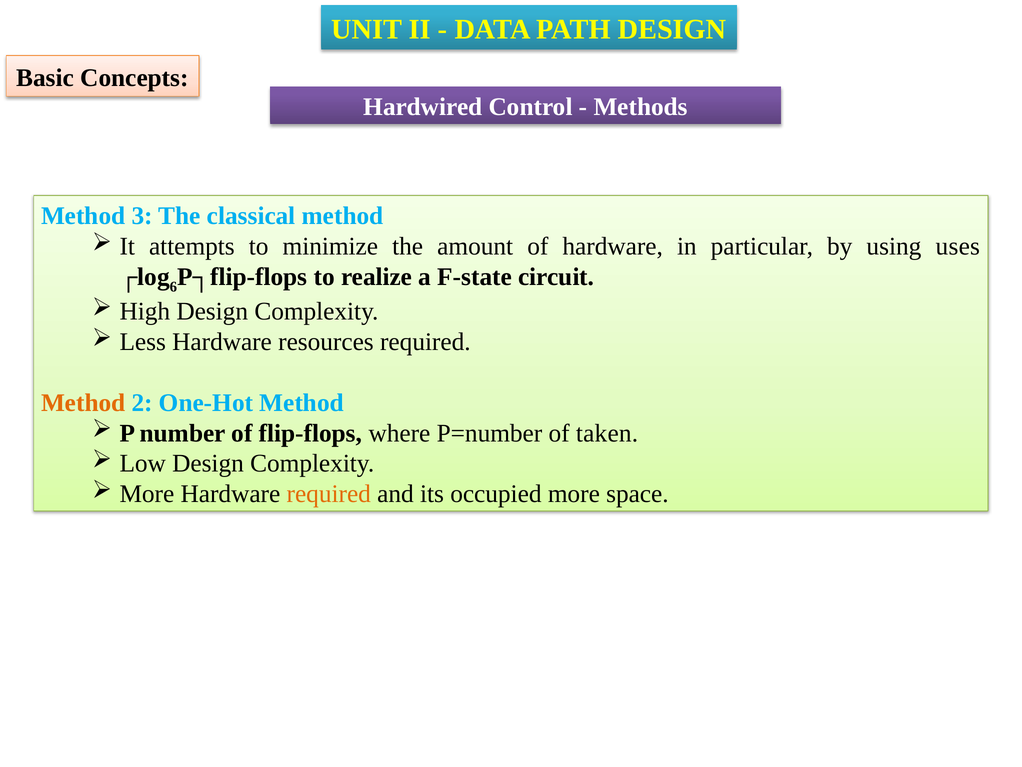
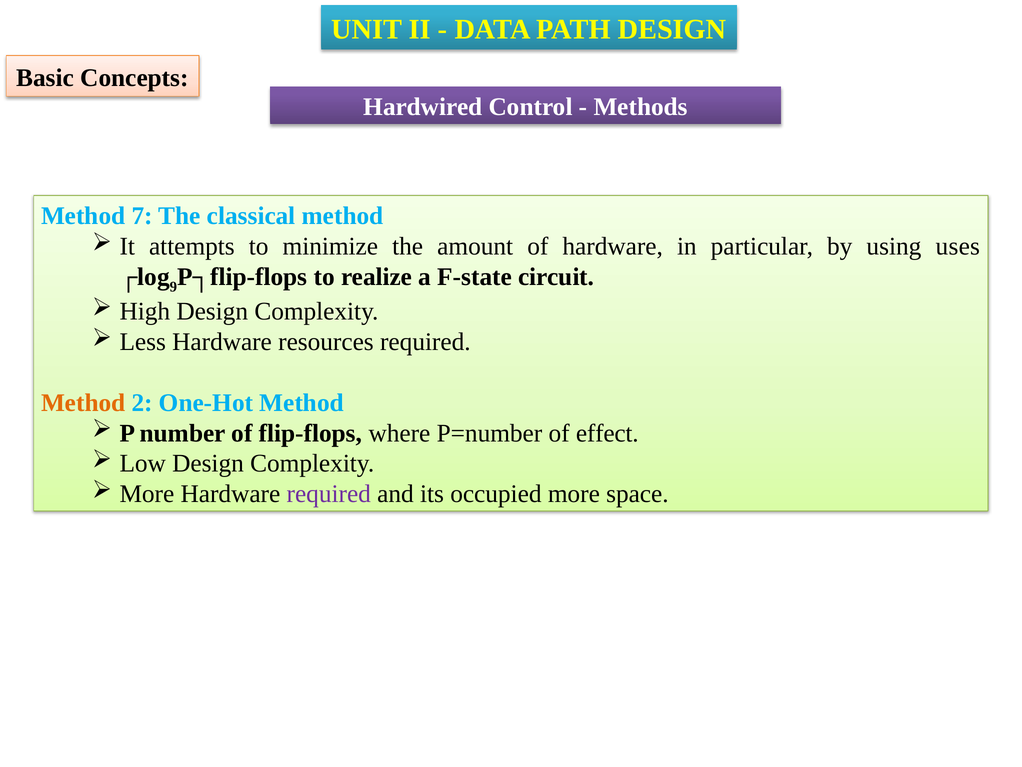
3: 3 -> 7
6: 6 -> 9
taken: taken -> effect
required at (329, 494) colour: orange -> purple
